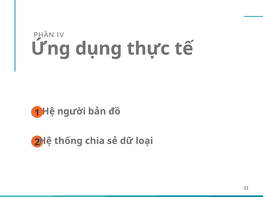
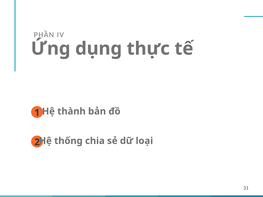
người: người -> thành
